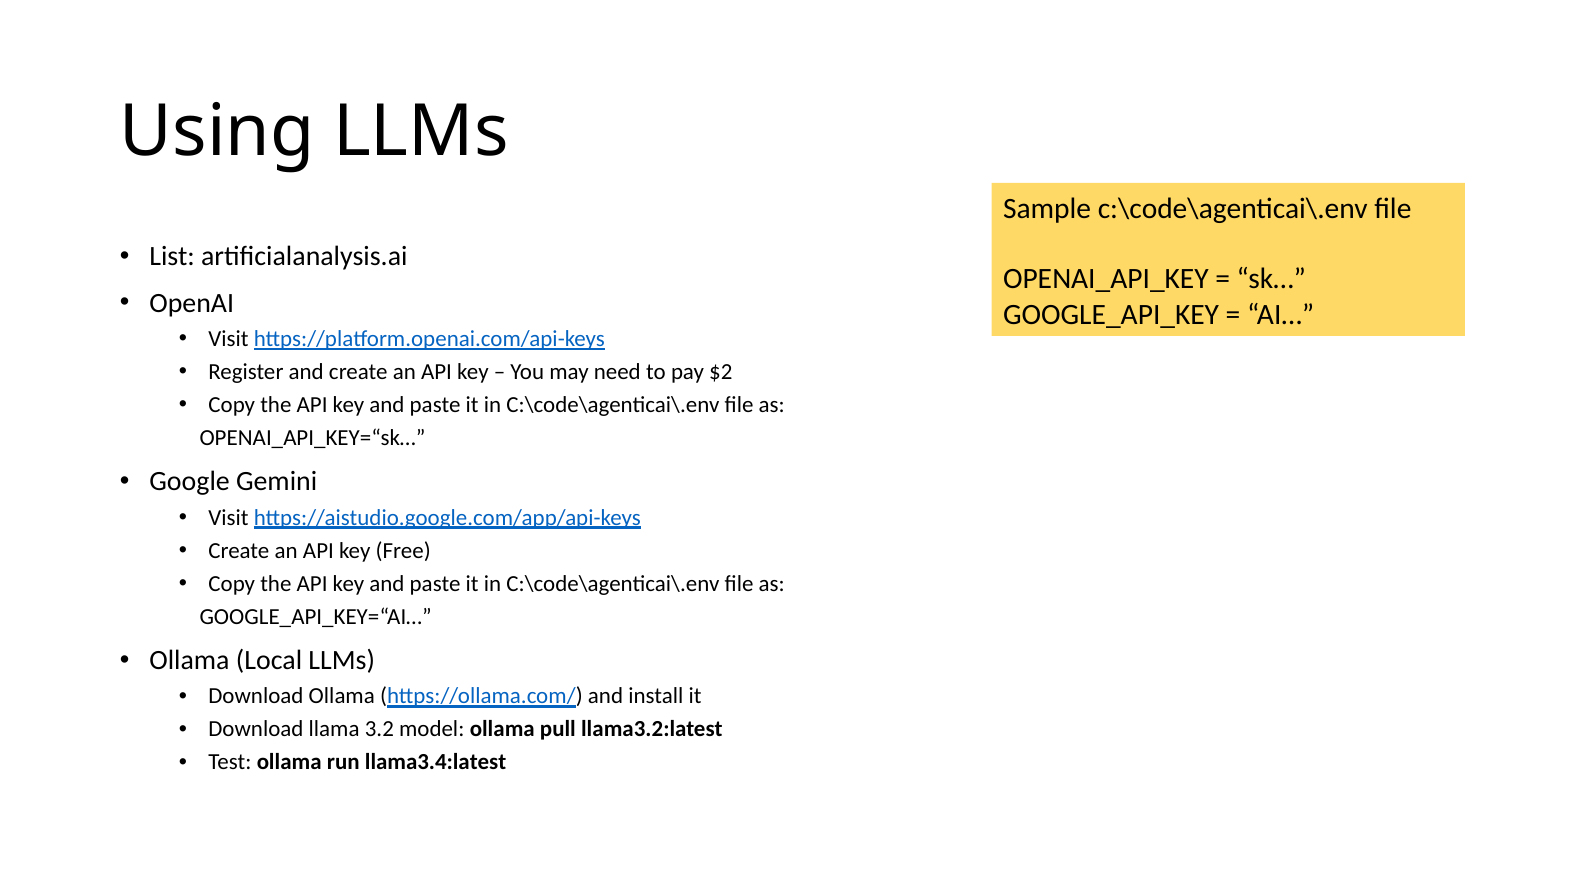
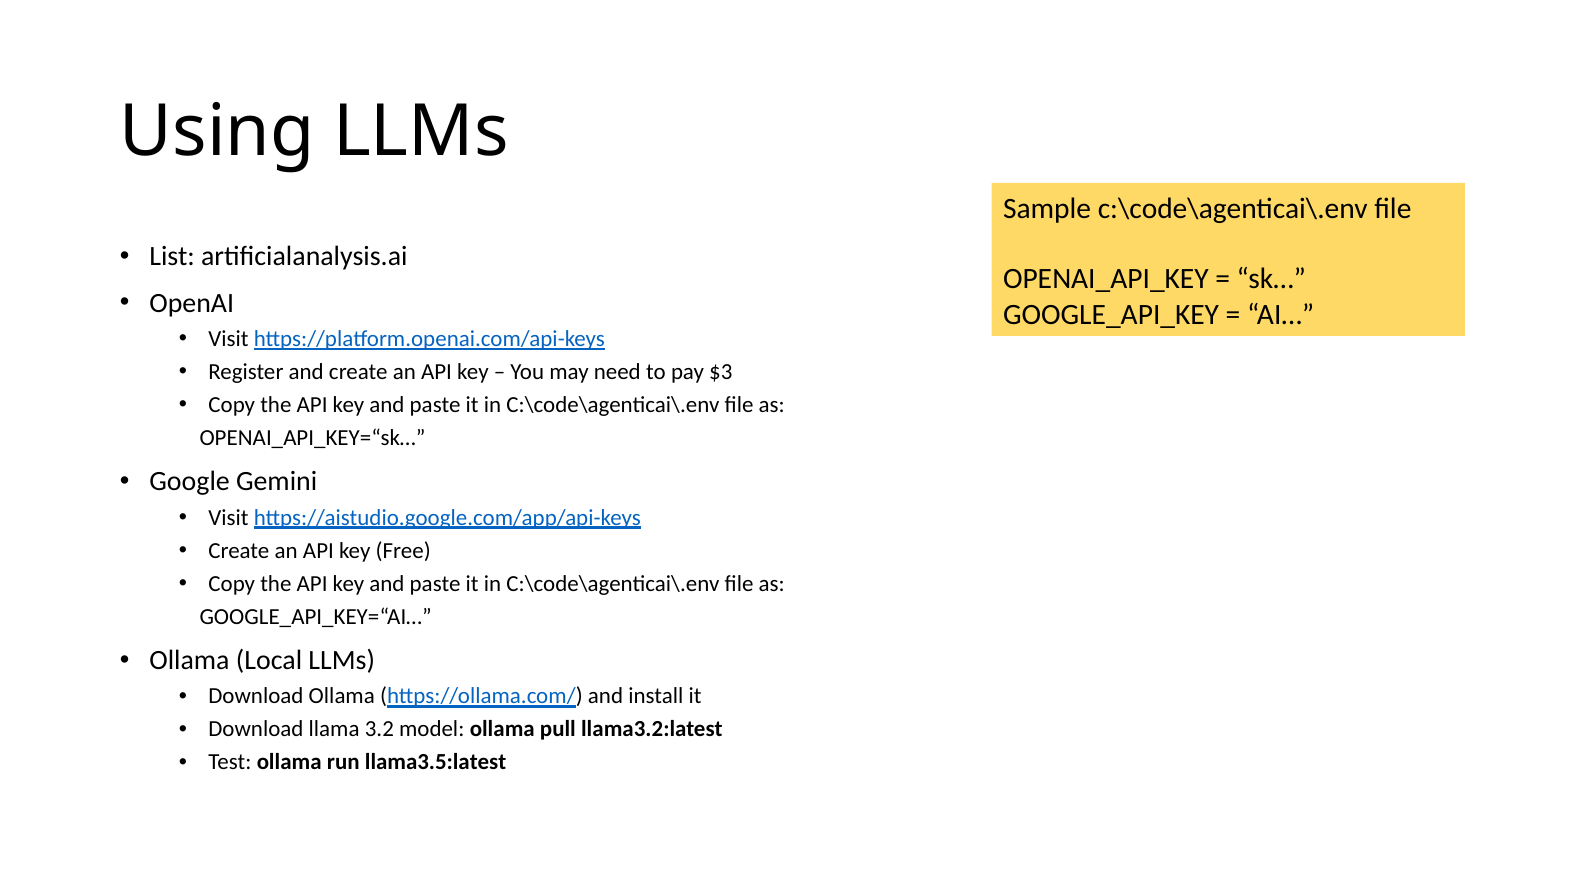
$2: $2 -> $3
llama3.4:latest: llama3.4:latest -> llama3.5:latest
